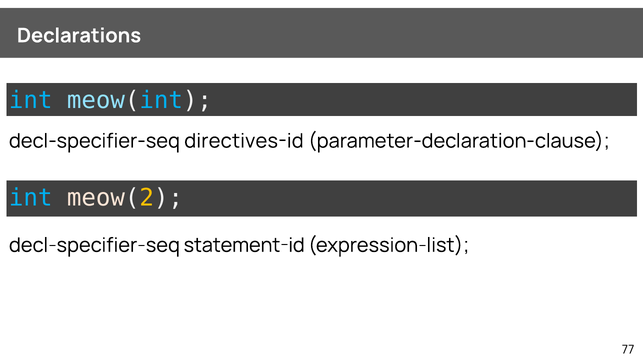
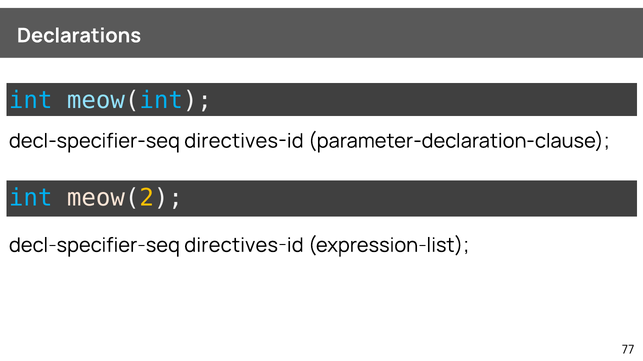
statement-id at (244, 246): statement-id -> directives-id
